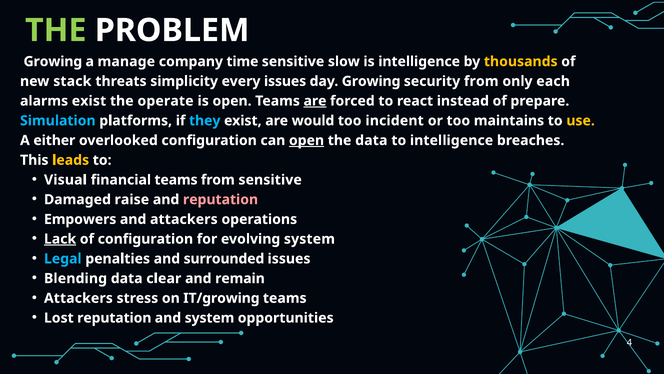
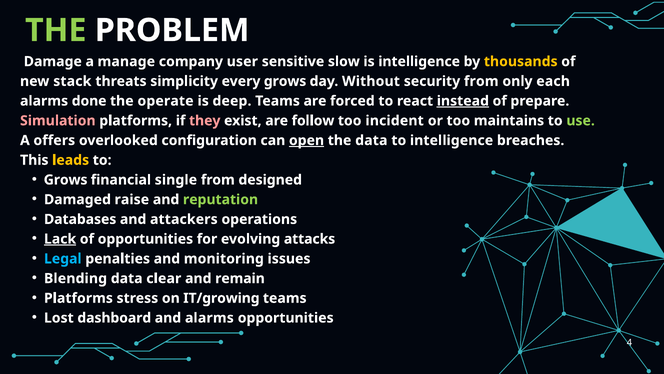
Growing at (53, 61): Growing -> Damage
time: time -> user
every issues: issues -> grows
day Growing: Growing -> Without
alarms exist: exist -> done
is open: open -> deep
are at (315, 101) underline: present -> none
instead underline: none -> present
Simulation colour: light blue -> pink
they colour: light blue -> pink
would: would -> follow
use colour: yellow -> light green
either: either -> offers
Visual at (65, 180): Visual -> Grows
financial teams: teams -> single
from sensitive: sensitive -> designed
reputation at (221, 199) colour: pink -> light green
Empowers: Empowers -> Databases
of configuration: configuration -> opportunities
evolving system: system -> attacks
surrounded: surrounded -> monitoring
Attackers at (78, 298): Attackers -> Platforms
Lost reputation: reputation -> dashboard
and system: system -> alarms
